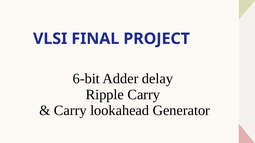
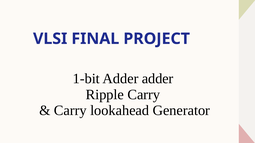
6-bit: 6-bit -> 1-bit
Adder delay: delay -> adder
